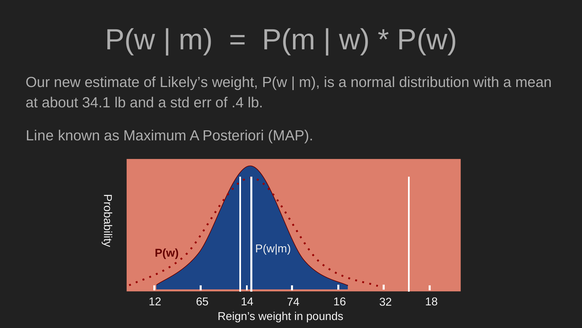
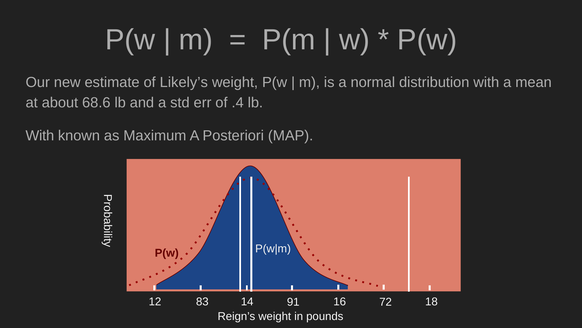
34.1: 34.1 -> 68.6
Line at (40, 135): Line -> With
65: 65 -> 83
74: 74 -> 91
32: 32 -> 72
